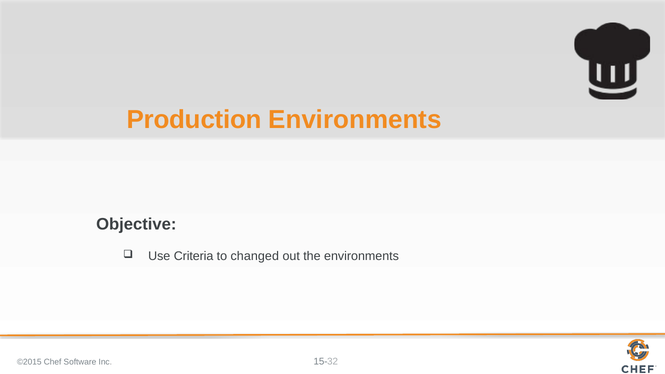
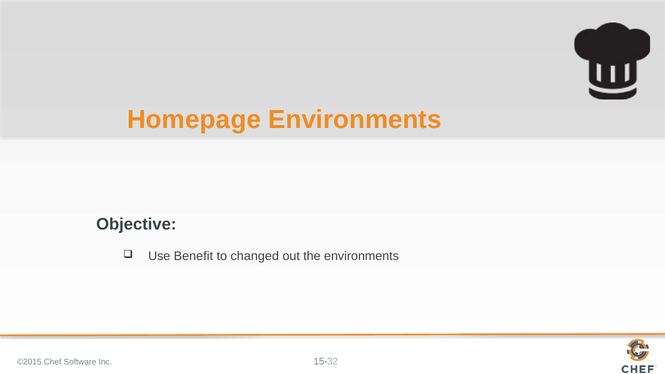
Production: Production -> Homepage
Criteria: Criteria -> Benefit
